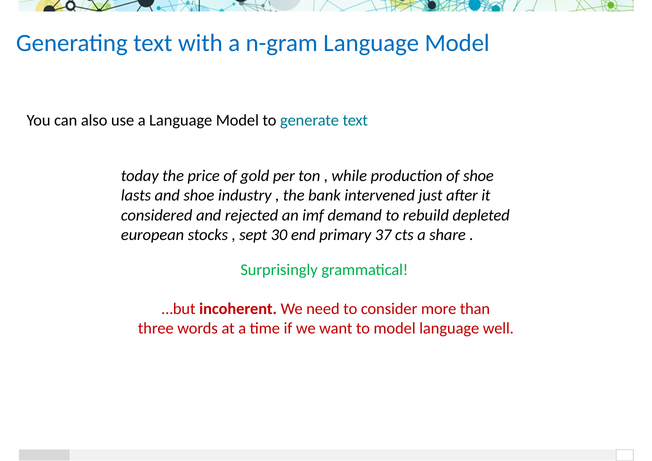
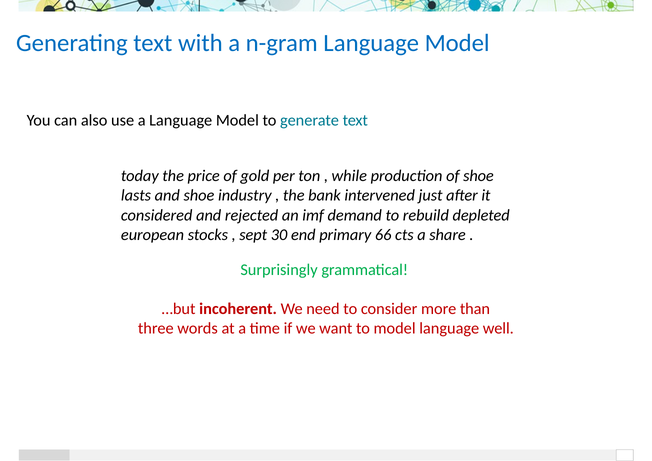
37: 37 -> 66
